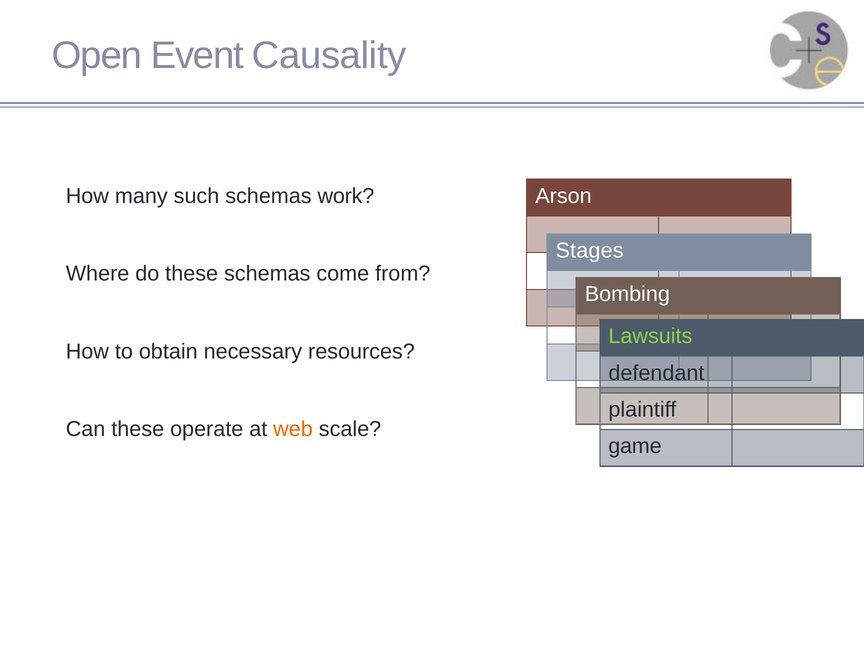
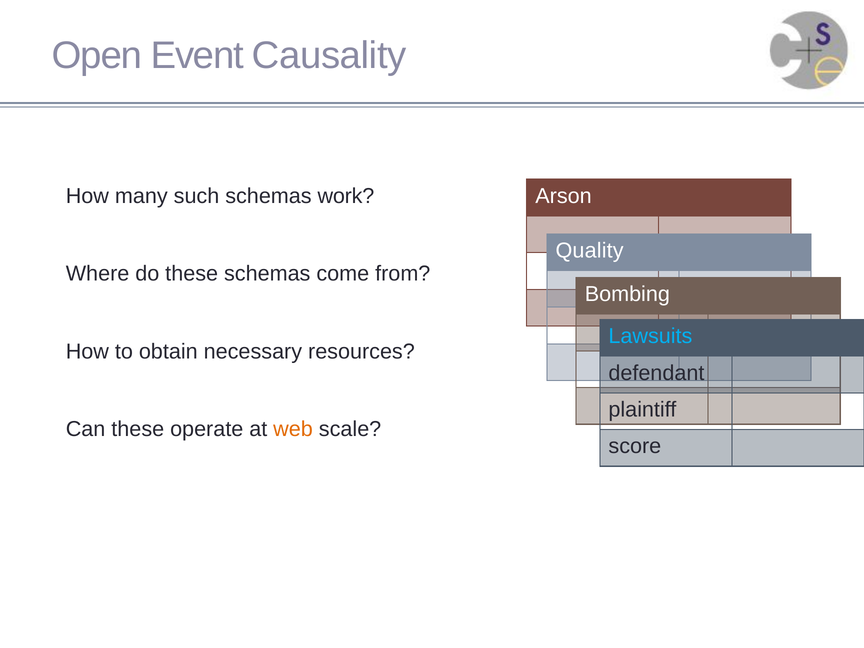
Stages: Stages -> Quality
Lawsuits colour: light green -> light blue
game: game -> score
